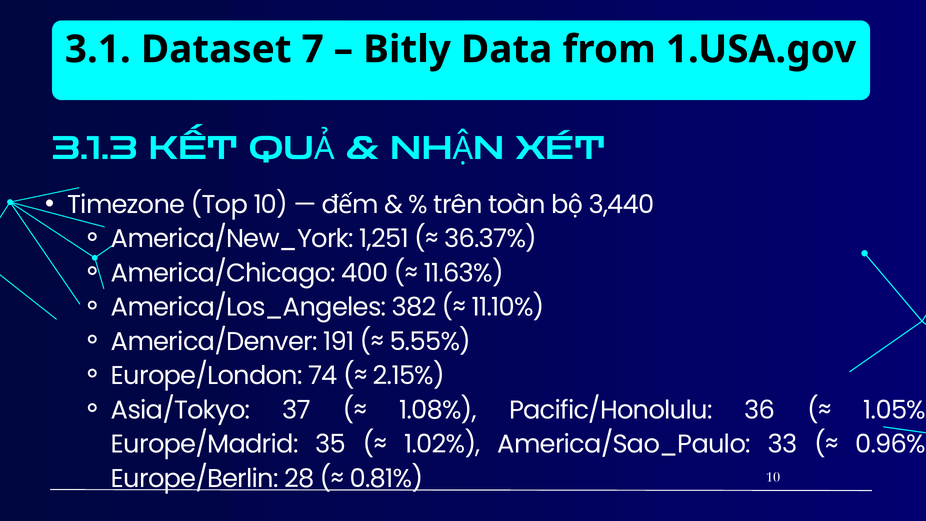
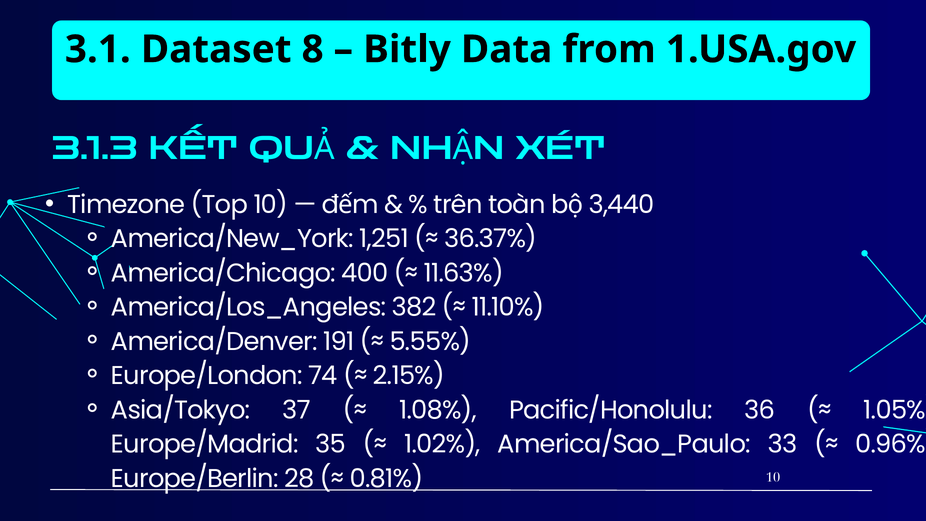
7: 7 -> 8
